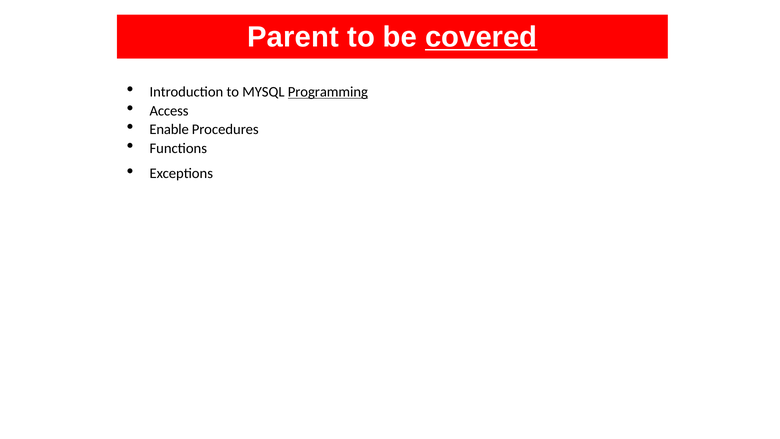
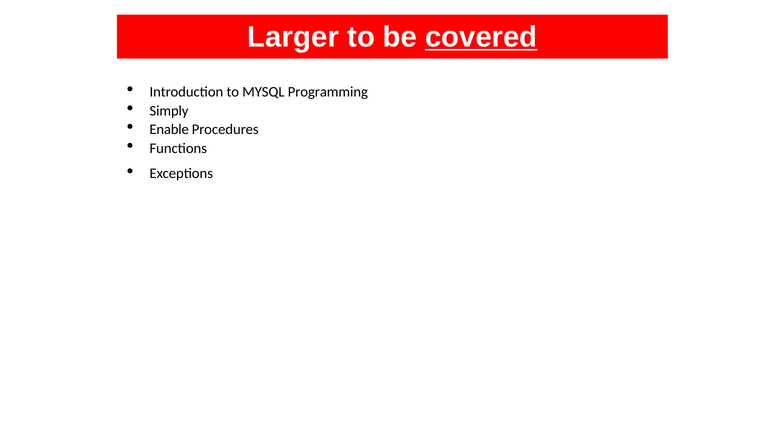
Parent: Parent -> Larger
Programming underline: present -> none
Access: Access -> Simply
